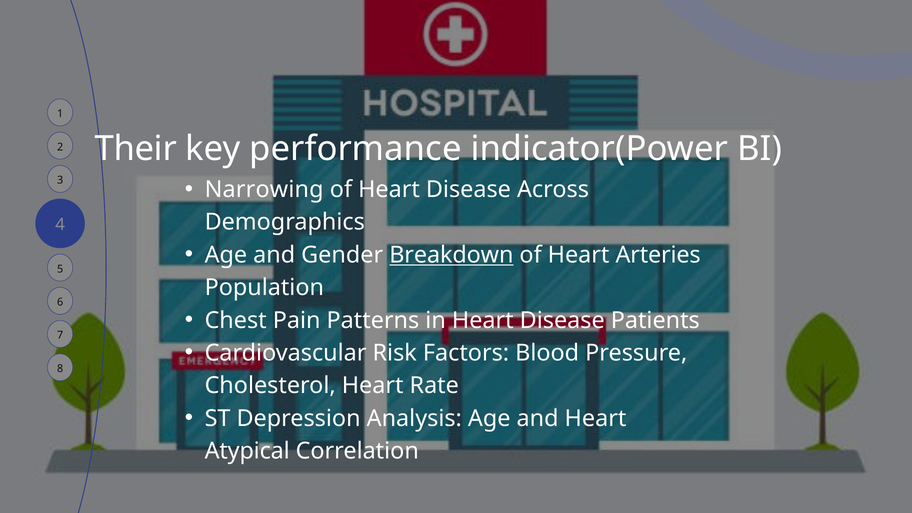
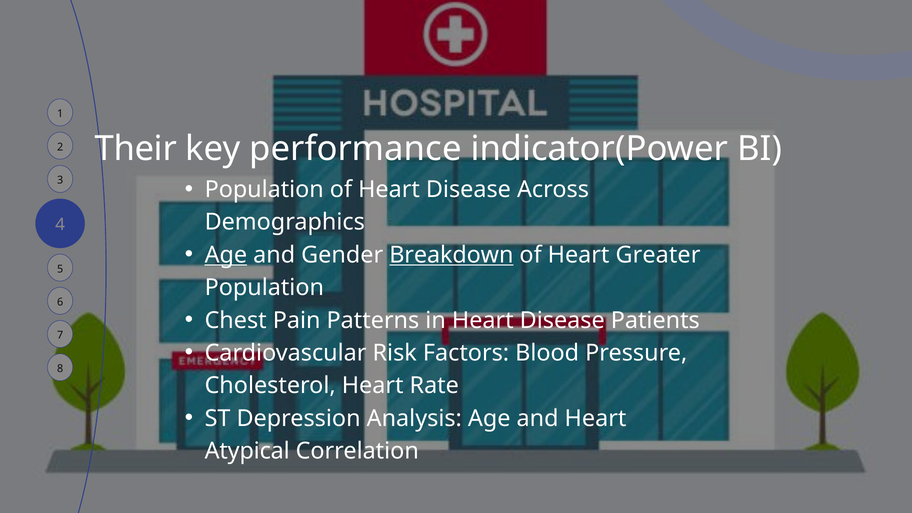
Narrowing at (264, 190): Narrowing -> Population
Age at (226, 255) underline: none -> present
Arteries: Arteries -> Greater
